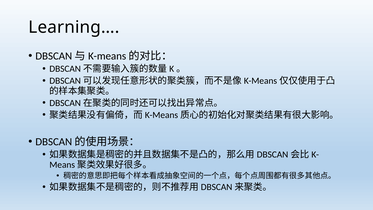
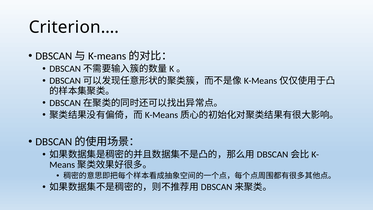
Learning…: Learning… -> Criterion…
